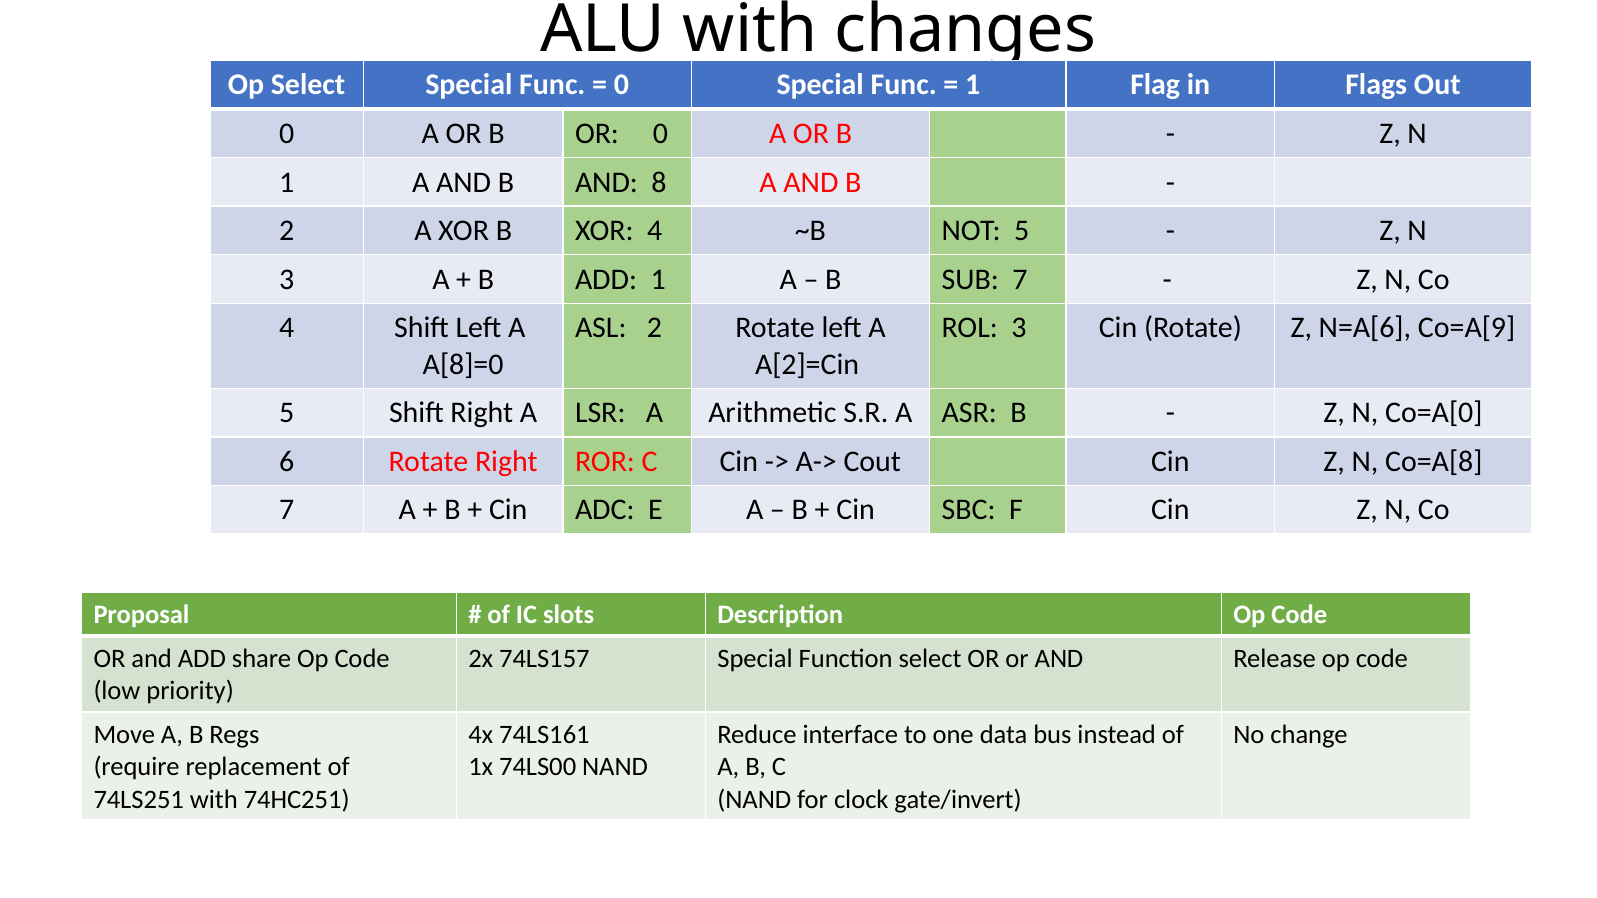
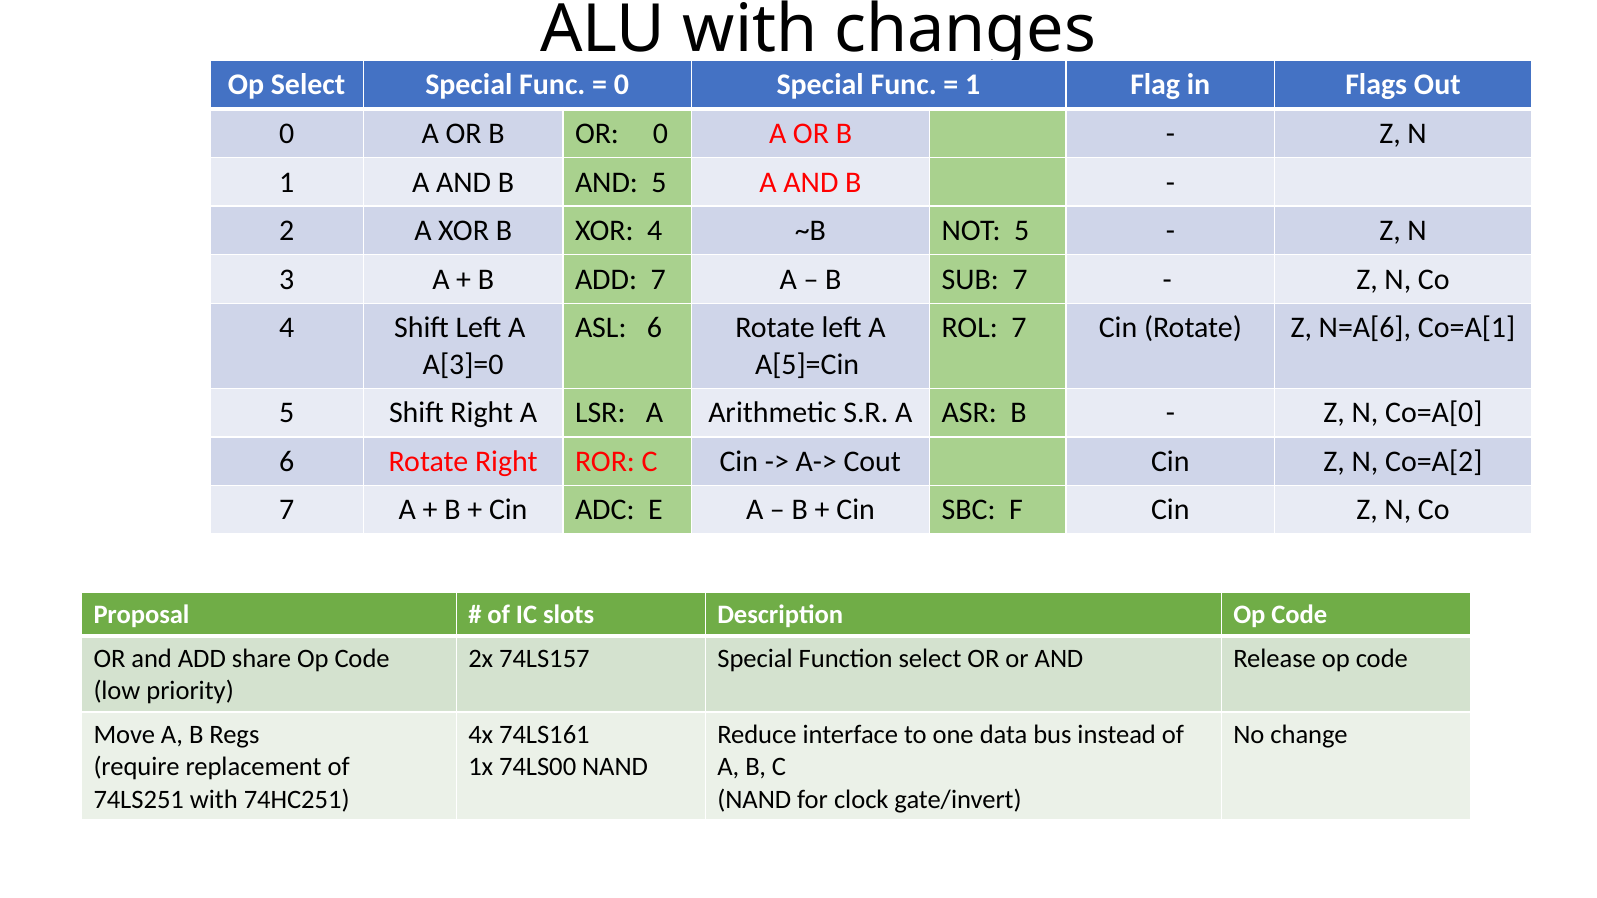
AND 8: 8 -> 5
ADD 1: 1 -> 7
ASL 2: 2 -> 6
ROL 3: 3 -> 7
Co=A[9: Co=A[9 -> Co=A[1
A[8]=0: A[8]=0 -> A[3]=0
A[2]=Cin: A[2]=Cin -> A[5]=Cin
Co=A[8: Co=A[8 -> Co=A[2
